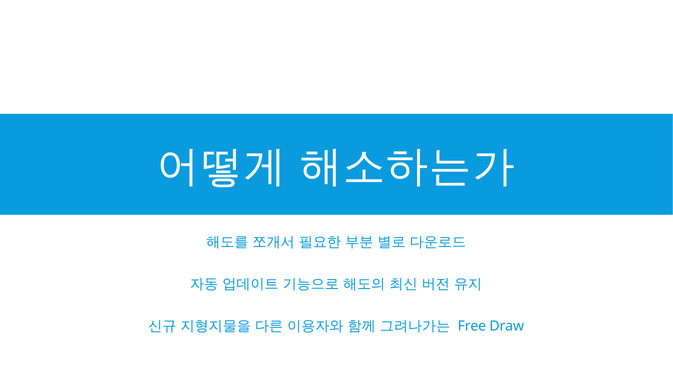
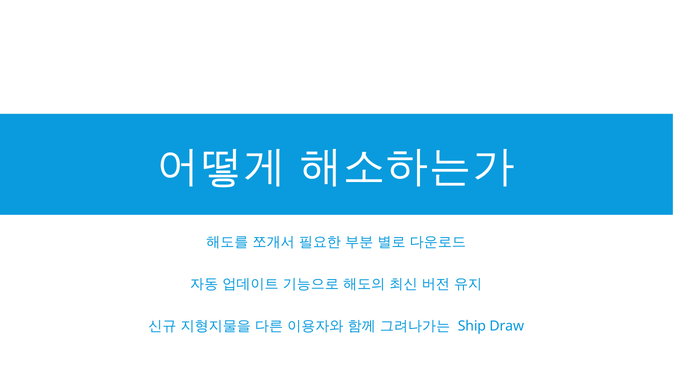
Free: Free -> Ship
